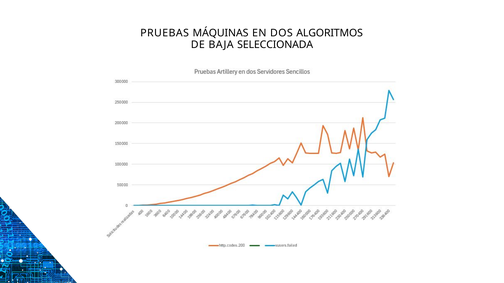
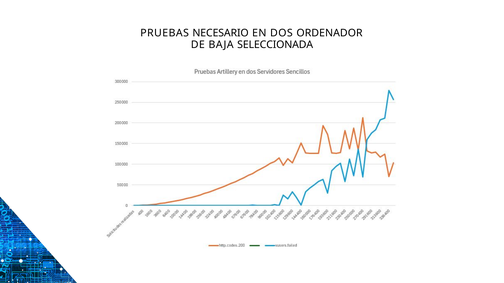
MÁQUINAS: MÁQUINAS -> NECESARIO
ALGORITMOS: ALGORITMOS -> ORDENADOR
